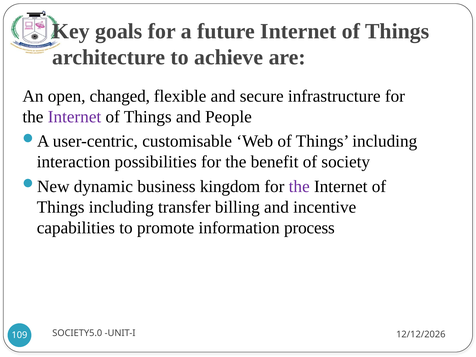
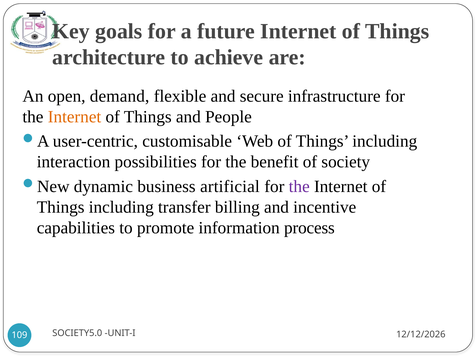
changed: changed -> demand
Internet at (74, 117) colour: purple -> orange
kingdom: kingdom -> artificial
